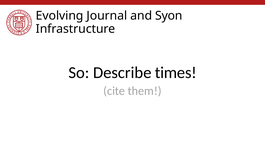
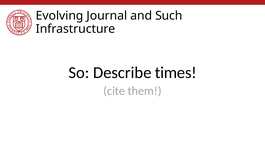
Syon: Syon -> Such
